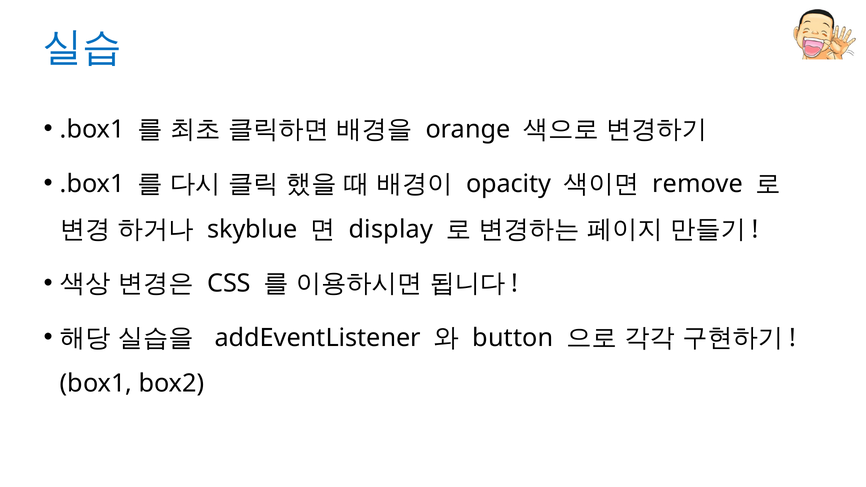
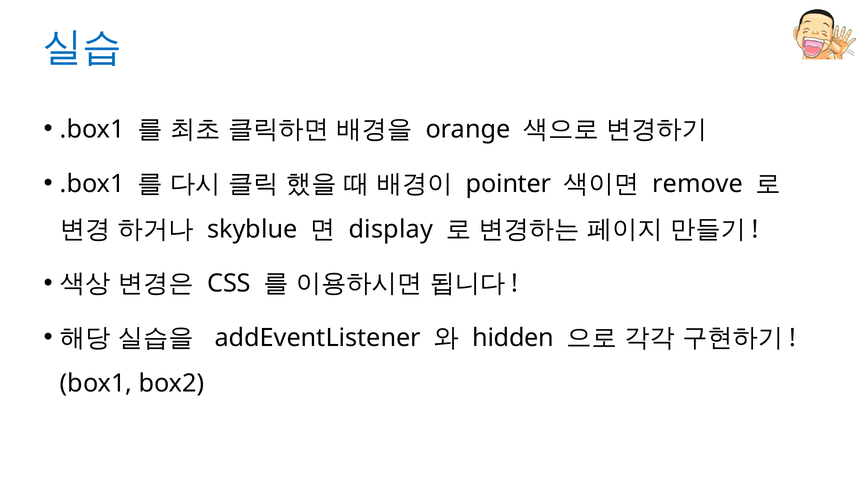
opacity: opacity -> pointer
button: button -> hidden
